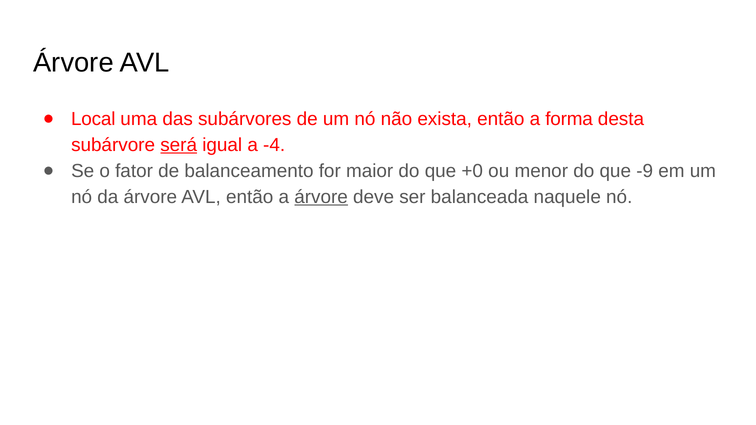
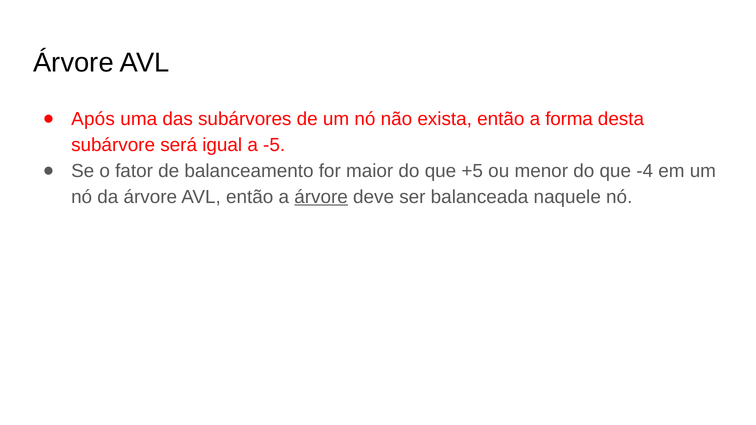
Local: Local -> Após
será underline: present -> none
-4: -4 -> -5
+0: +0 -> +5
-9: -9 -> -4
